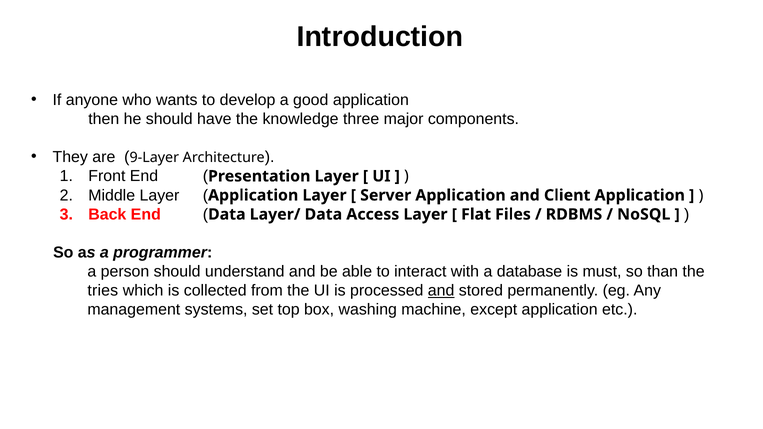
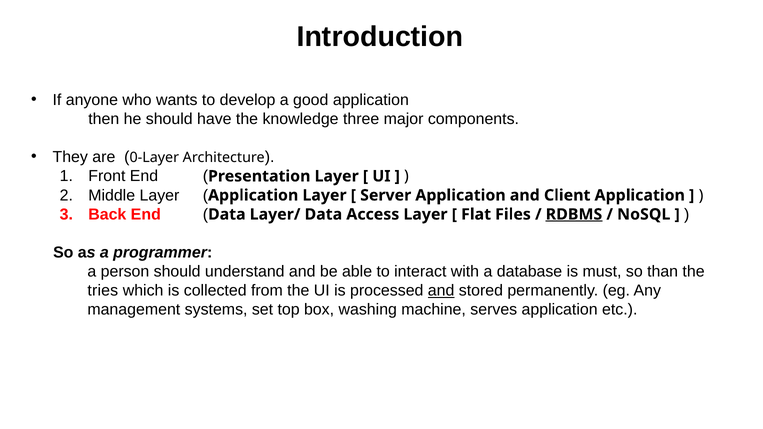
9-Layer: 9-Layer -> 0-Layer
RDBMS underline: none -> present
except: except -> serves
